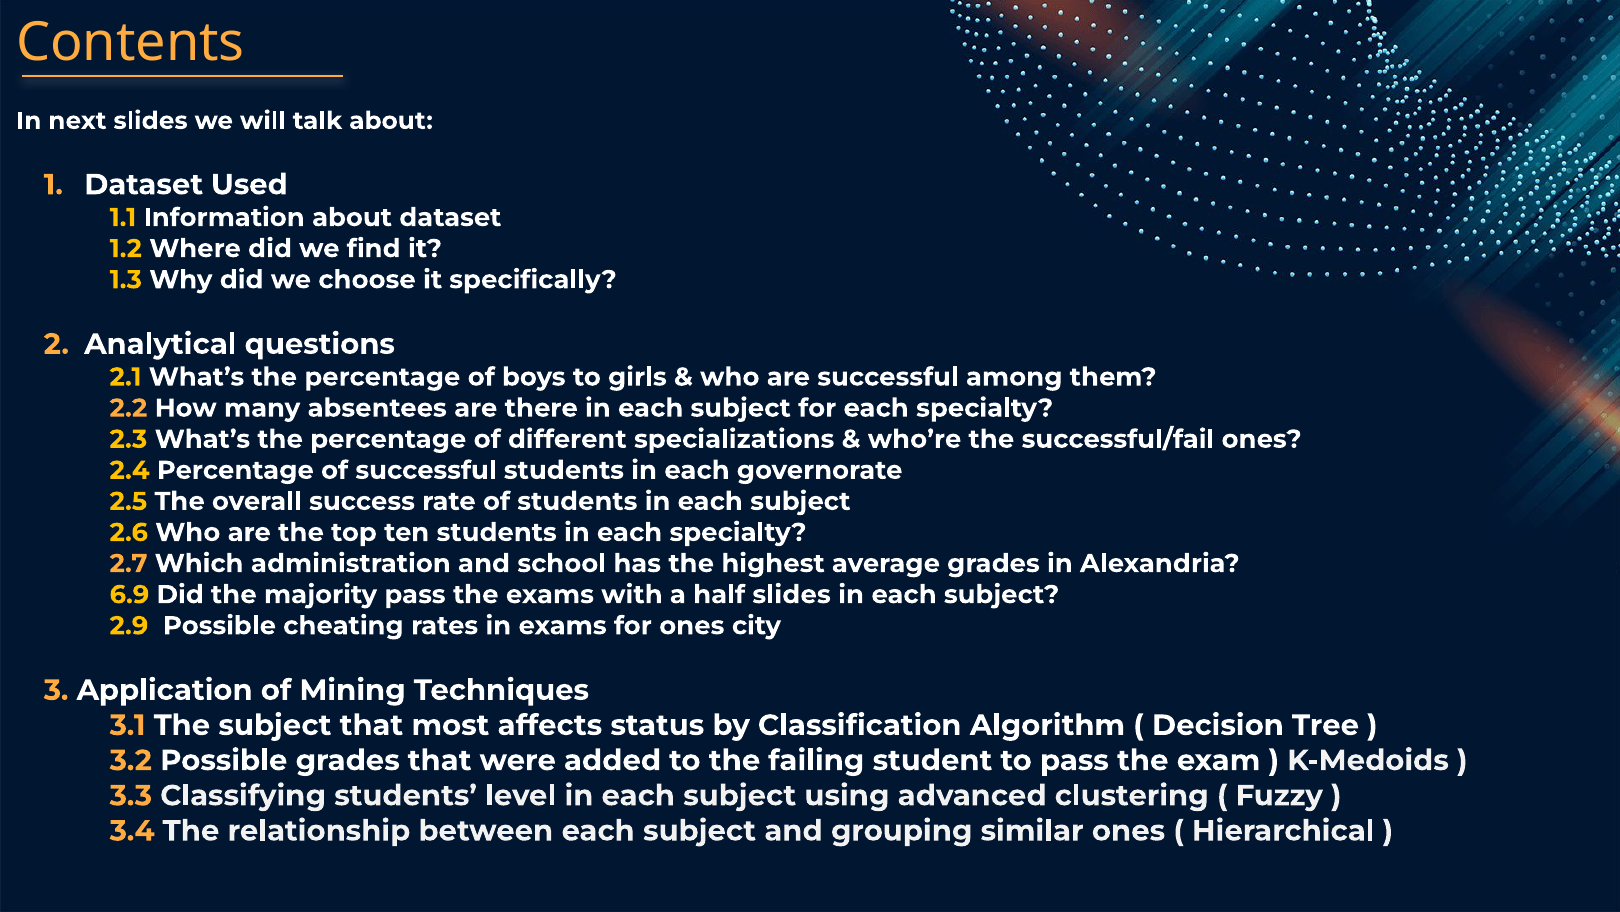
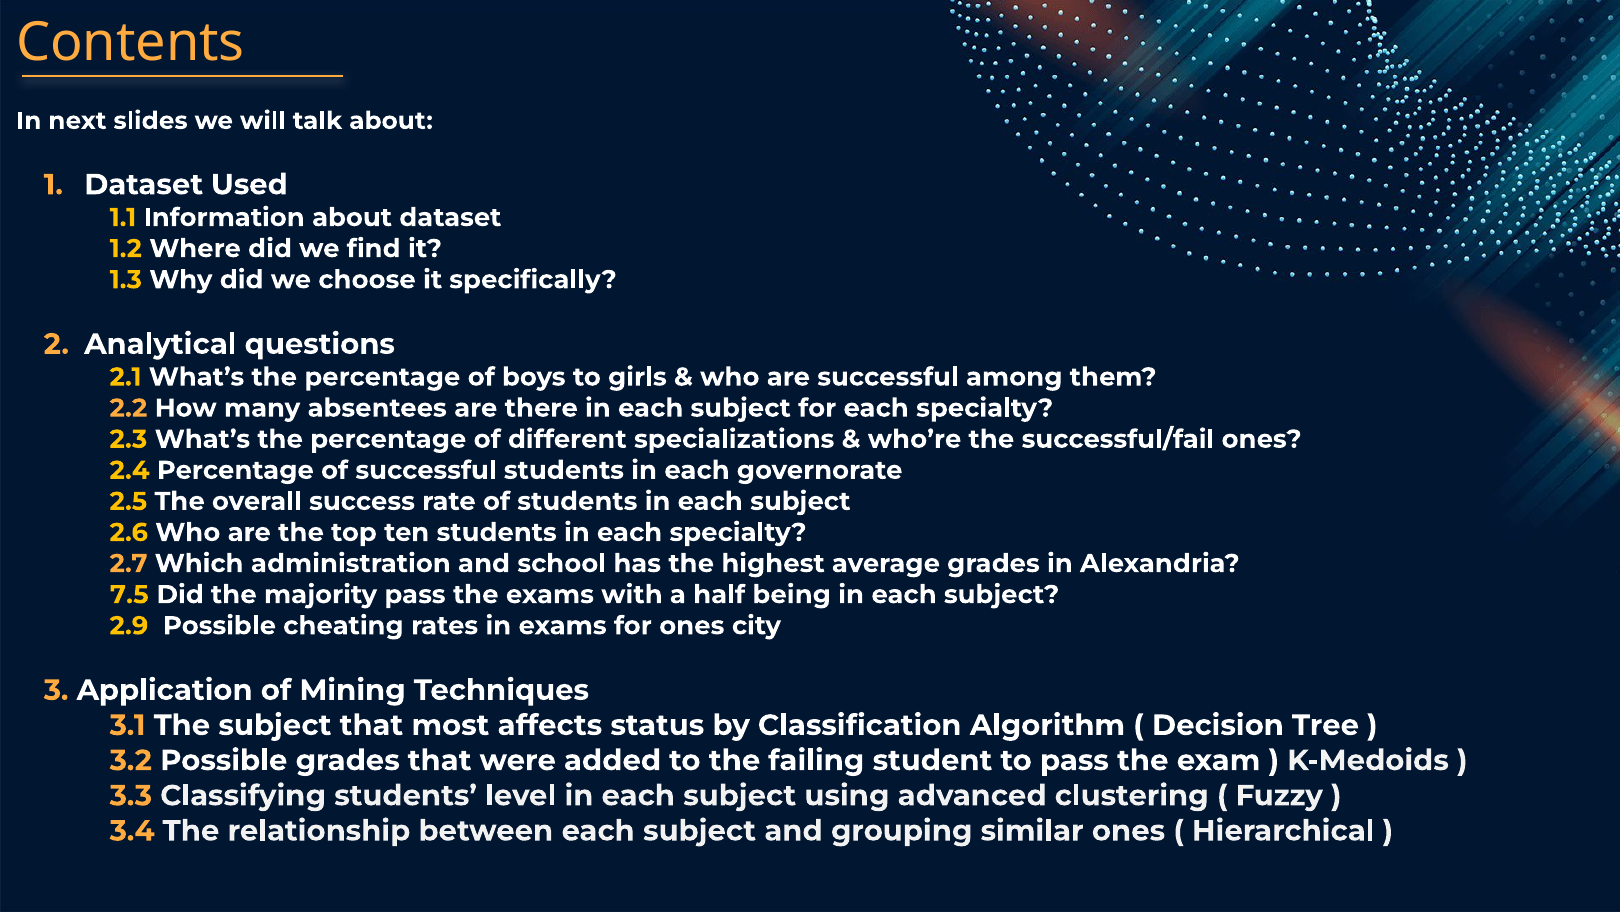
6.9: 6.9 -> 7.5
half slides: slides -> being
